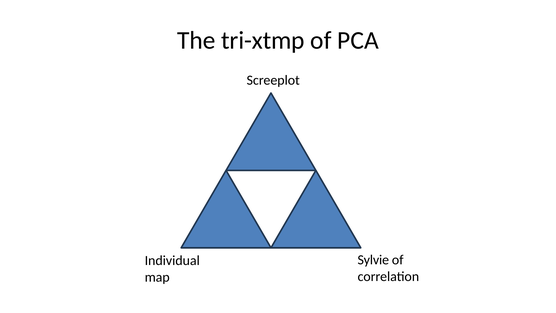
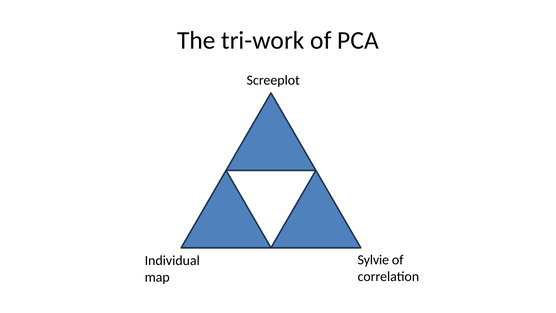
tri-xtmp: tri-xtmp -> tri-work
